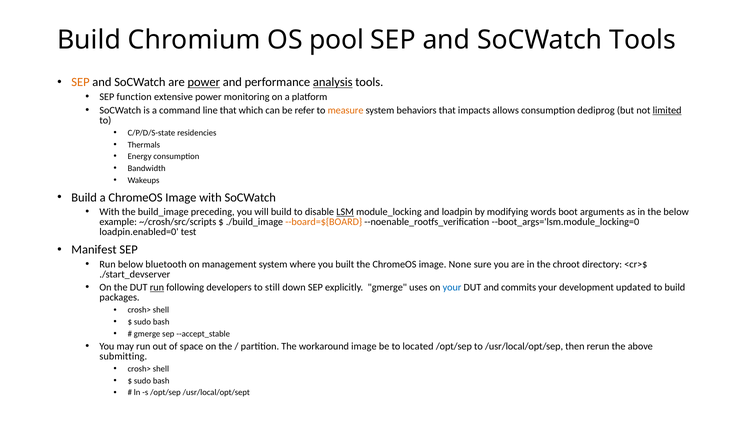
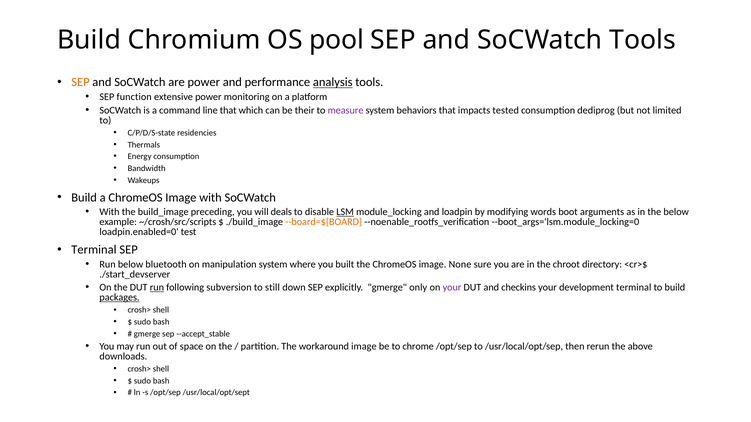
power at (204, 82) underline: present -> none
refer: refer -> their
measure colour: orange -> purple
allows: allows -> tested
limited underline: present -> none
will build: build -> deals
Manifest at (94, 250): Manifest -> Terminal
management: management -> manipulation
developers: developers -> subversion
uses: uses -> only
your at (452, 288) colour: blue -> purple
commits: commits -> checkins
development updated: updated -> terminal
packages underline: none -> present
located: located -> chrome
submitting: submitting -> downloads
